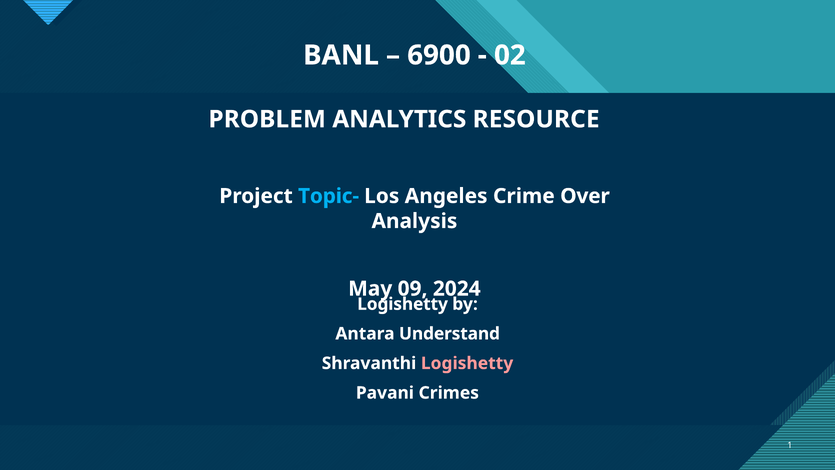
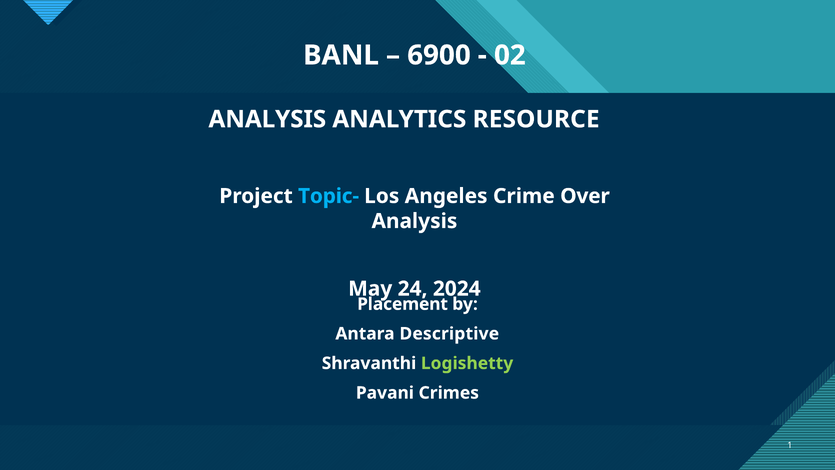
PROBLEM at (267, 119): PROBLEM -> ANALYSIS
09: 09 -> 24
Logishetty at (403, 304): Logishetty -> Placement
Understand: Understand -> Descriptive
Logishetty at (467, 363) colour: pink -> light green
